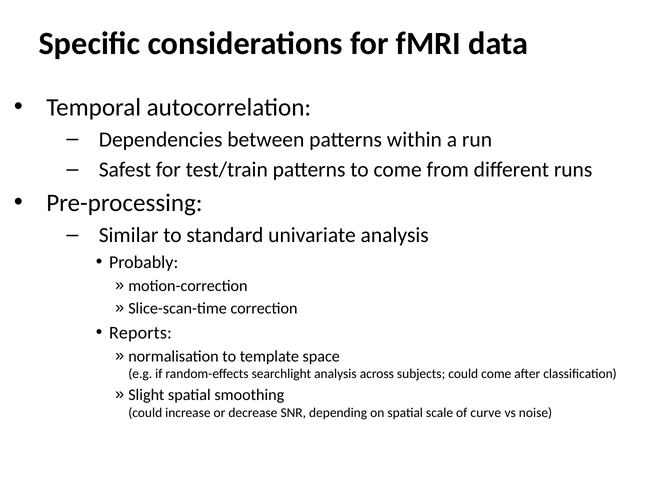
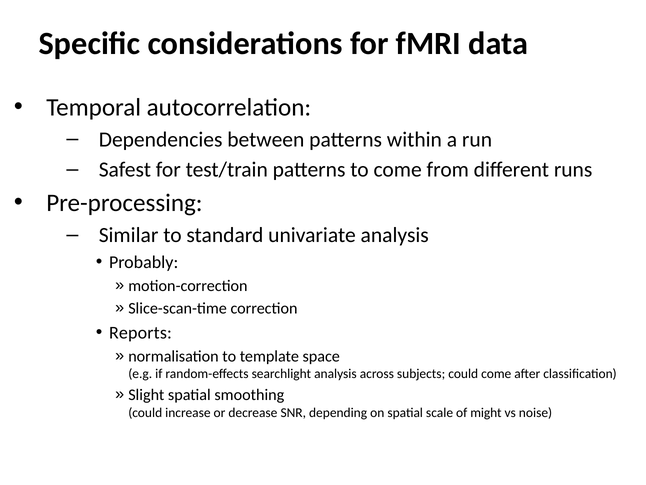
curve: curve -> might
